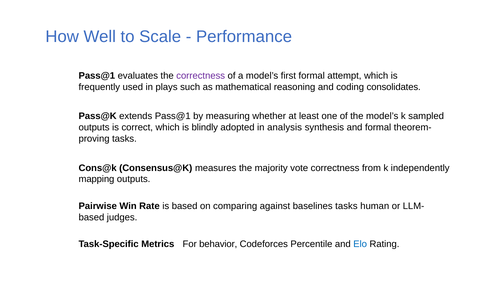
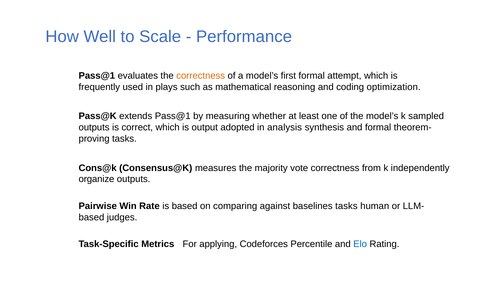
correctness at (201, 76) colour: purple -> orange
consolidates: consolidates -> optimization
blindly: blindly -> output
mapping: mapping -> organize
behavior: behavior -> applying
